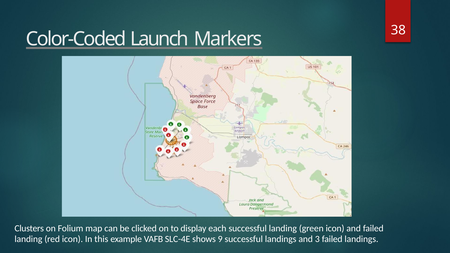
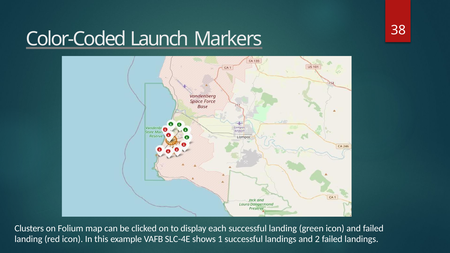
9: 9 -> 1
3: 3 -> 2
